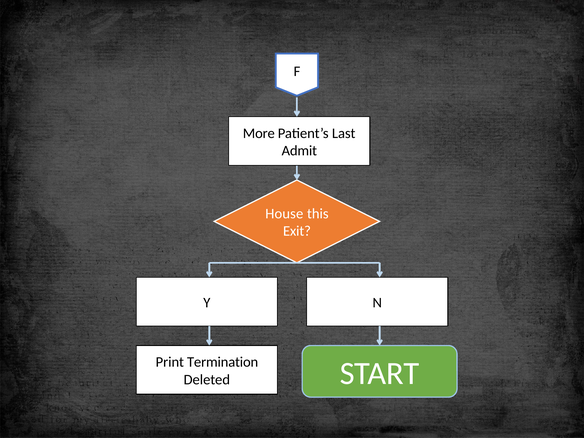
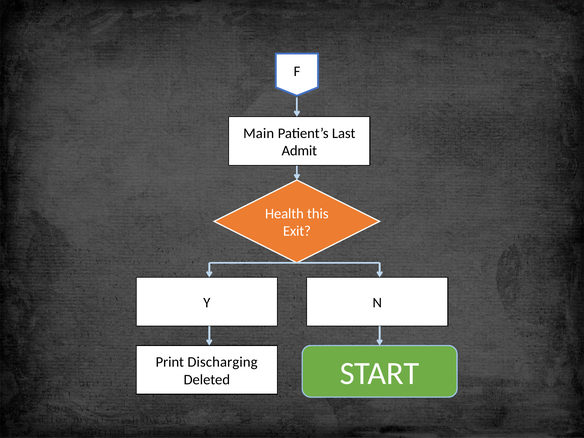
More: More -> Main
House: House -> Health
Termination: Termination -> Discharging
